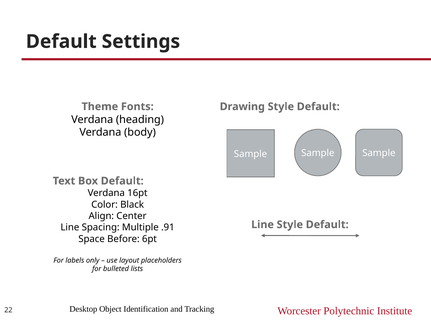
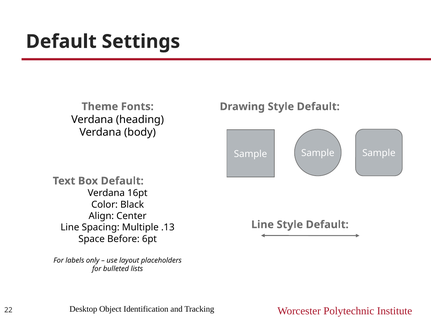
.91: .91 -> .13
